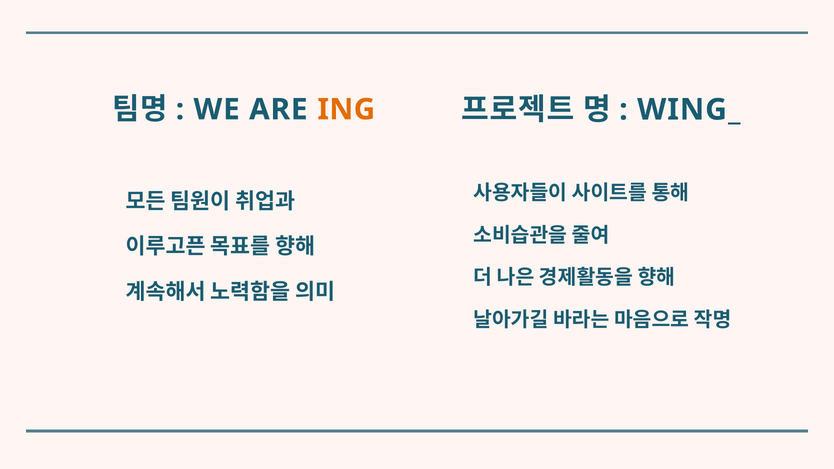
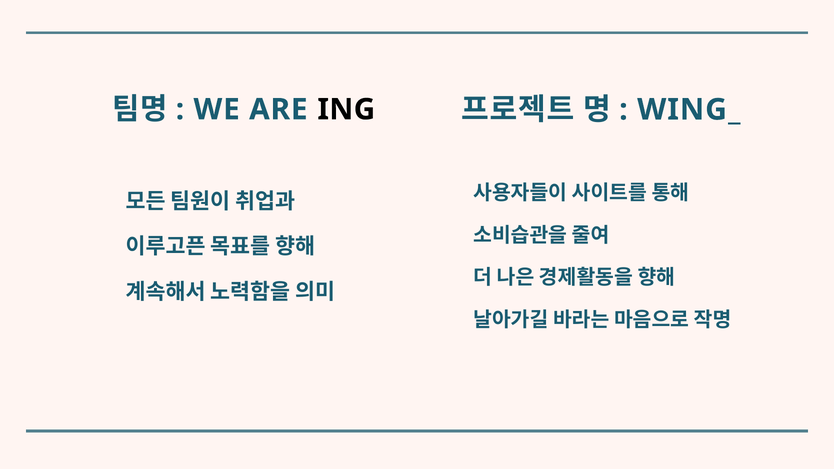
ING colour: orange -> black
